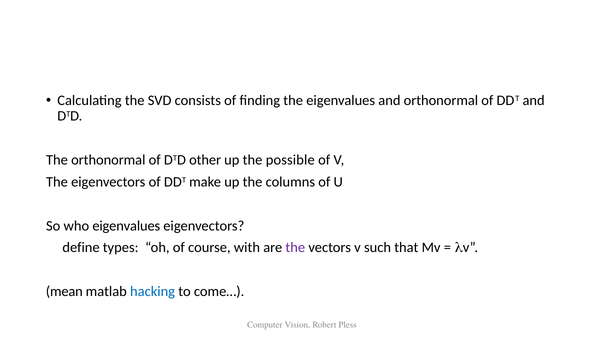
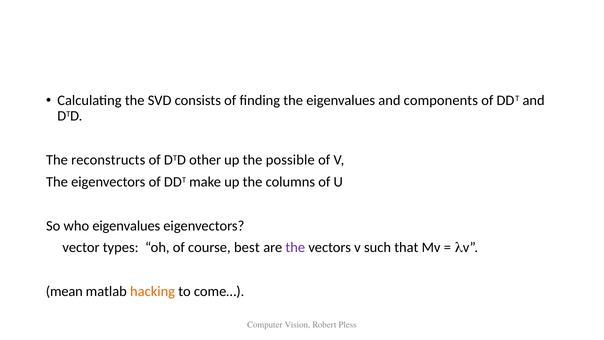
and orthonormal: orthonormal -> components
The orthonormal: orthonormal -> reconstructs
define: define -> vector
with: with -> best
hacking colour: blue -> orange
